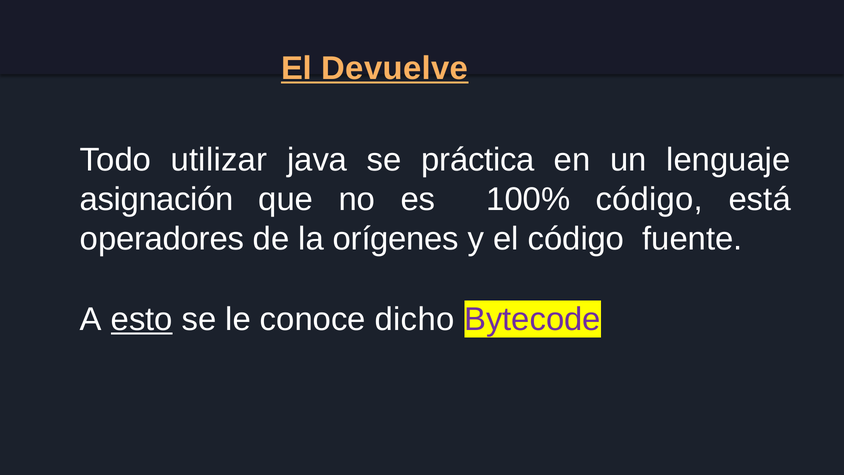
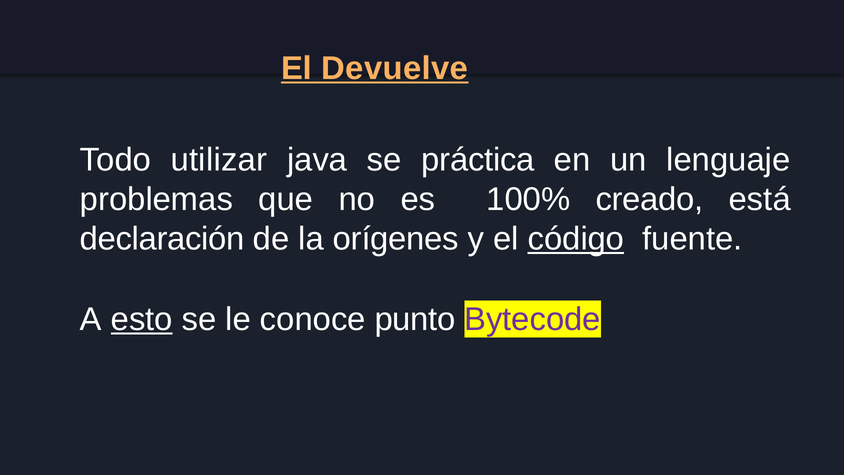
asignación: asignación -> problemas
100% código: código -> creado
operadores: operadores -> declaración
código at (576, 239) underline: none -> present
dicho: dicho -> punto
